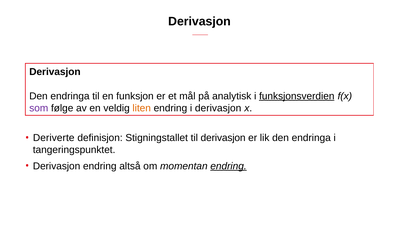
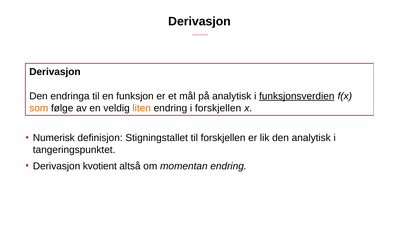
som colour: purple -> orange
i derivasjon: derivasjon -> forskjellen
Deriverte: Deriverte -> Numerisk
til derivasjon: derivasjon -> forskjellen
lik den endringa: endringa -> analytisk
Derivasjon endring: endring -> kvotient
endring at (229, 166) underline: present -> none
